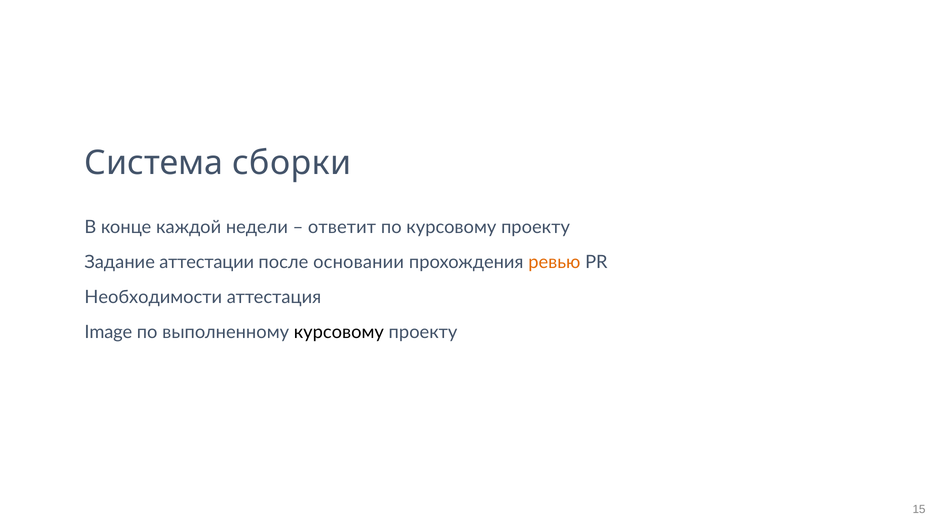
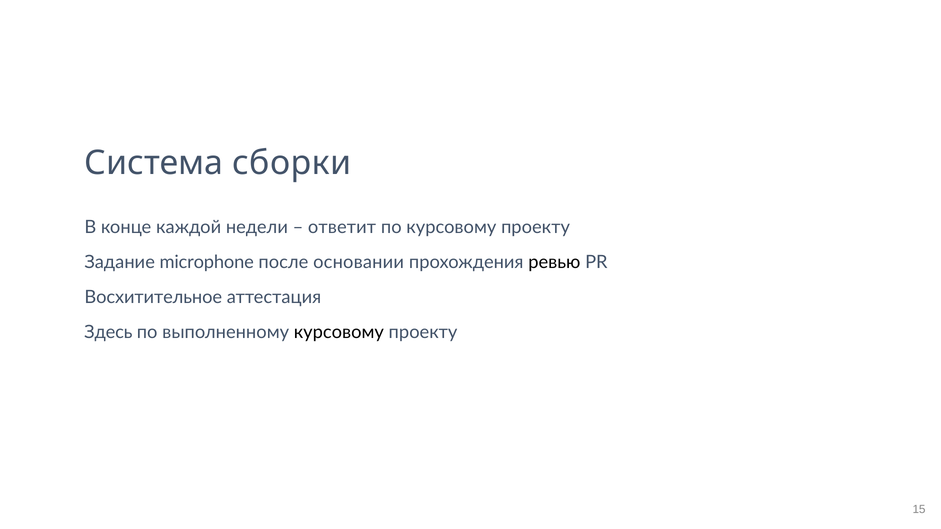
аттестации: аттестации -> microphone
ревью colour: orange -> black
Необходимости: Необходимости -> Восхитительное
Image: Image -> Здесь
